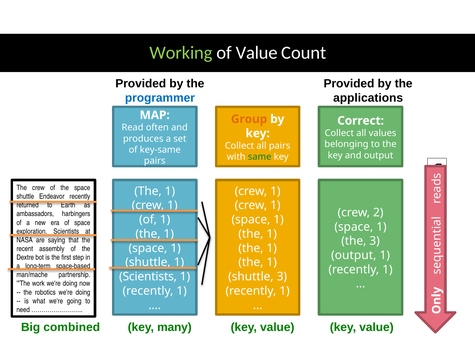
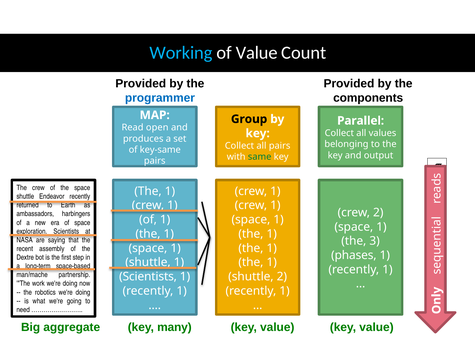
Working colour: light green -> light blue
applications: applications -> components
Group colour: orange -> black
Correct: Correct -> Parallel
often: often -> open
output at (354, 255): output -> phases
shuttle 3: 3 -> 2
combined: combined -> aggregate
